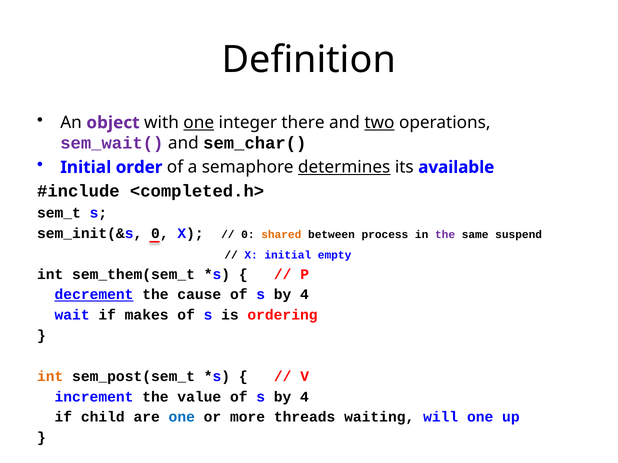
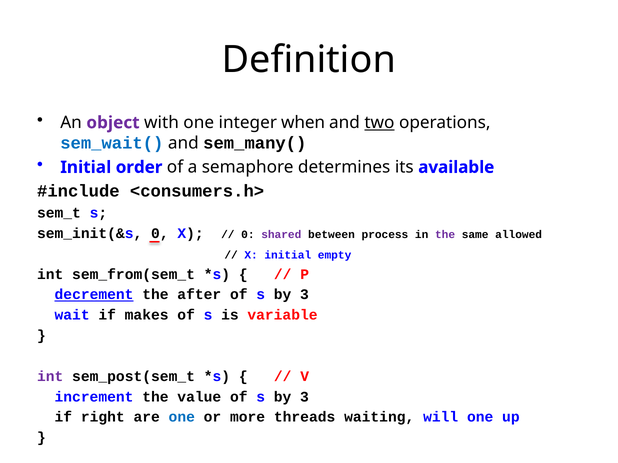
one at (199, 123) underline: present -> none
there: there -> when
sem_wait( colour: purple -> blue
sem_char(: sem_char( -> sem_many(
determines underline: present -> none
<completed.h>: <completed.h> -> <consumers.h>
shared colour: orange -> purple
suspend: suspend -> allowed
sem_them(sem_t: sem_them(sem_t -> sem_from(sem_t
cause: cause -> after
4 at (304, 295): 4 -> 3
ordering: ordering -> variable
int at (50, 377) colour: orange -> purple
4 at (304, 397): 4 -> 3
child: child -> right
